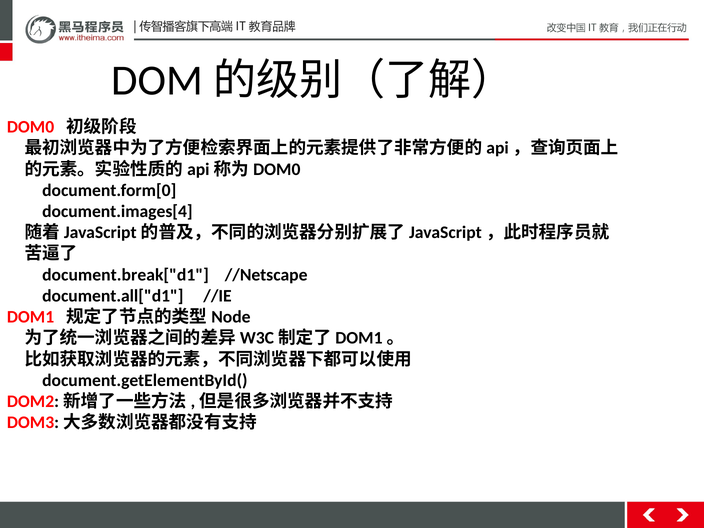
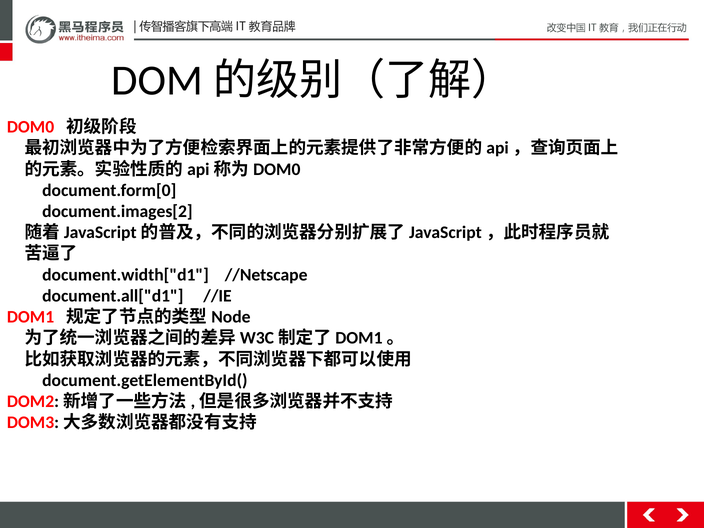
document.images[4: document.images[4 -> document.images[2
document.break["d1: document.break["d1 -> document.width["d1
